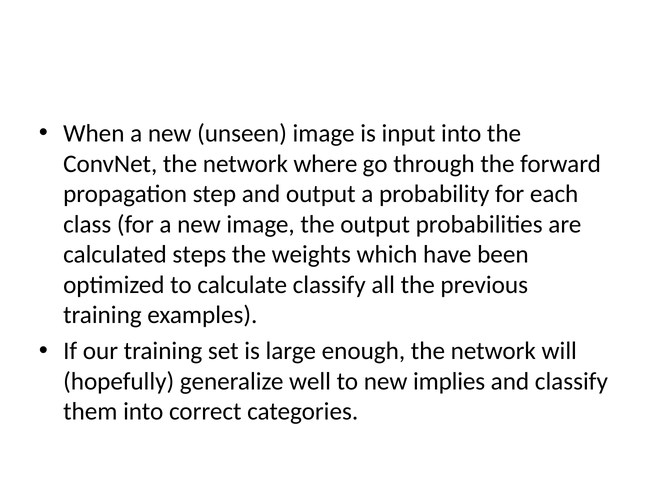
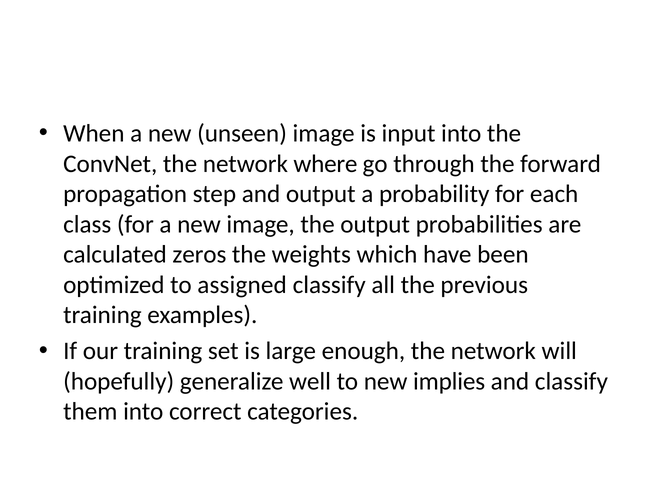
steps: steps -> zeros
calculate: calculate -> assigned
